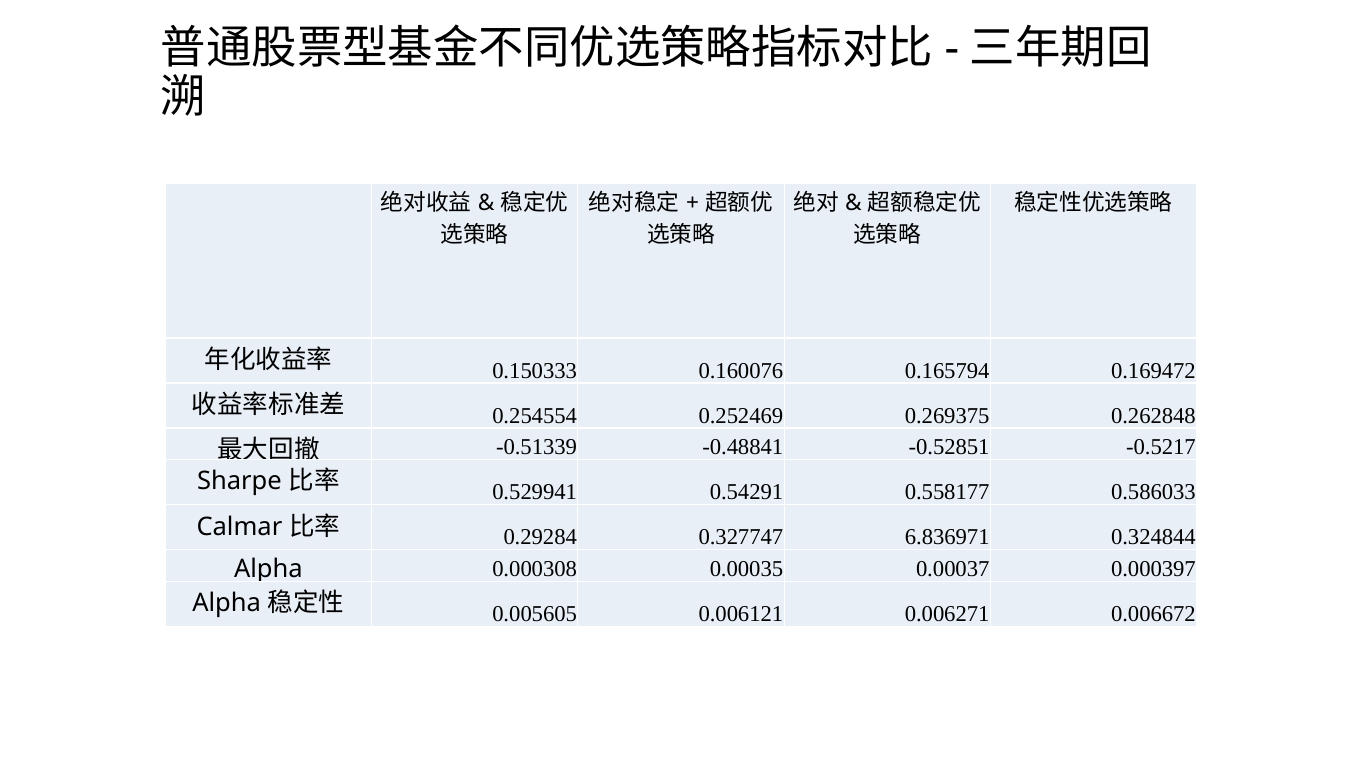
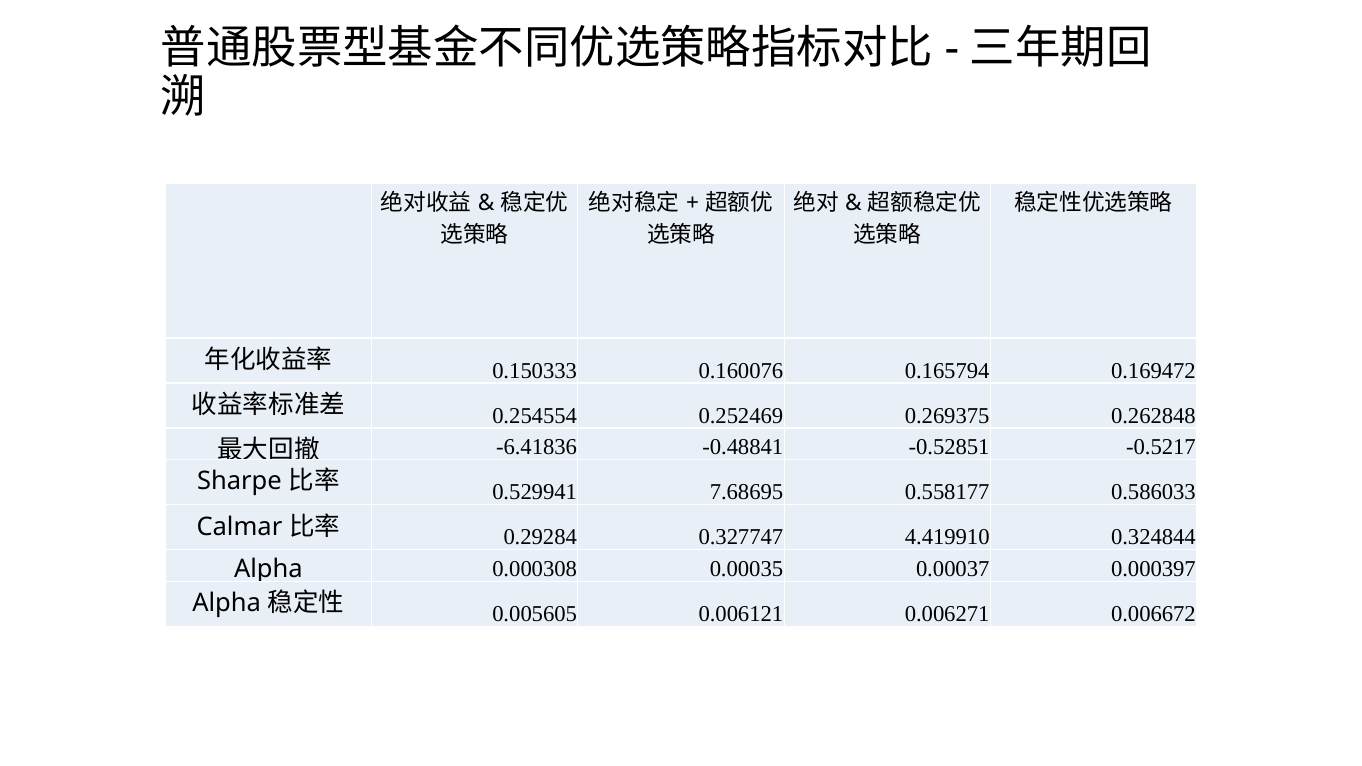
-0.51339: -0.51339 -> -6.41836
0.54291: 0.54291 -> 7.68695
6.836971: 6.836971 -> 4.419910
